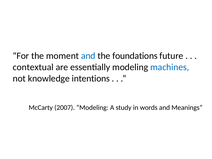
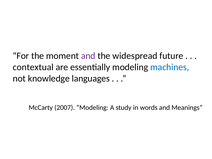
and at (88, 56) colour: blue -> purple
foundations: foundations -> widespread
intentions: intentions -> languages
